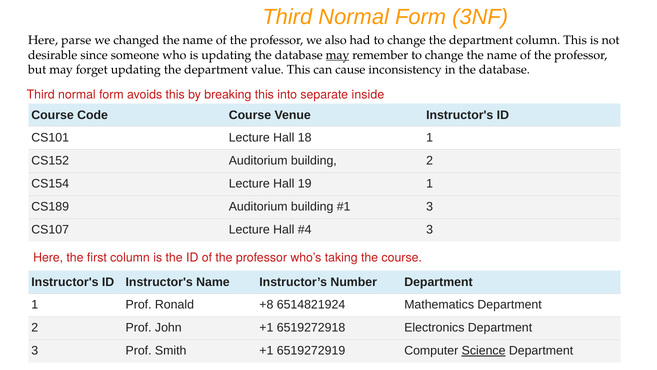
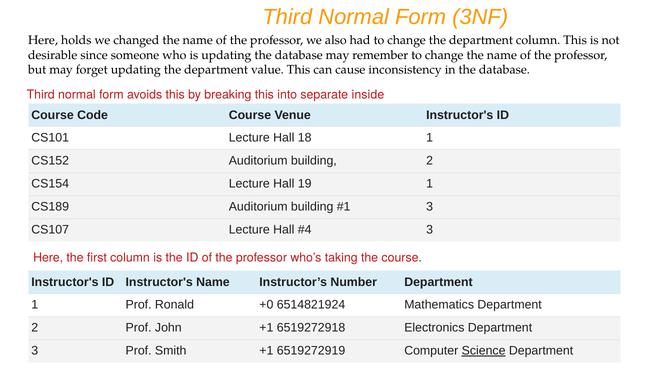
parse: parse -> holds
may at (338, 55) underline: present -> none
+8: +8 -> +0
